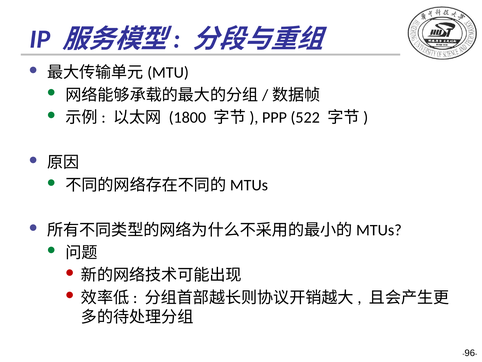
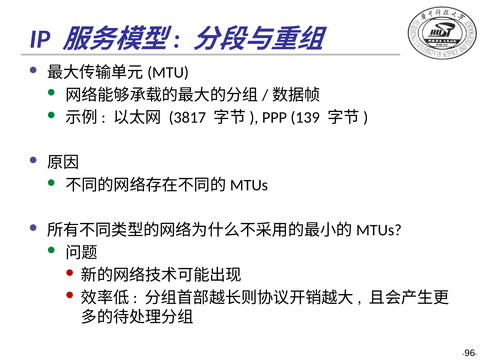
1800: 1800 -> 3817
522: 522 -> 139
